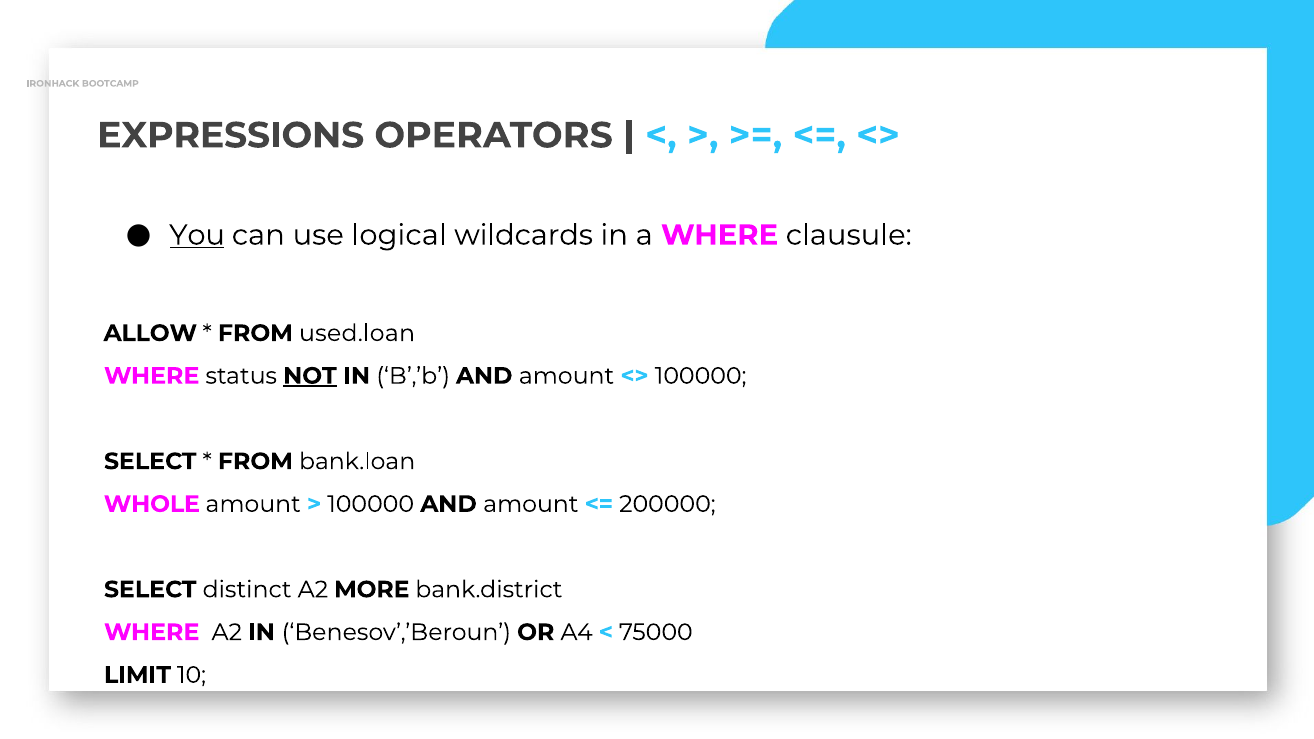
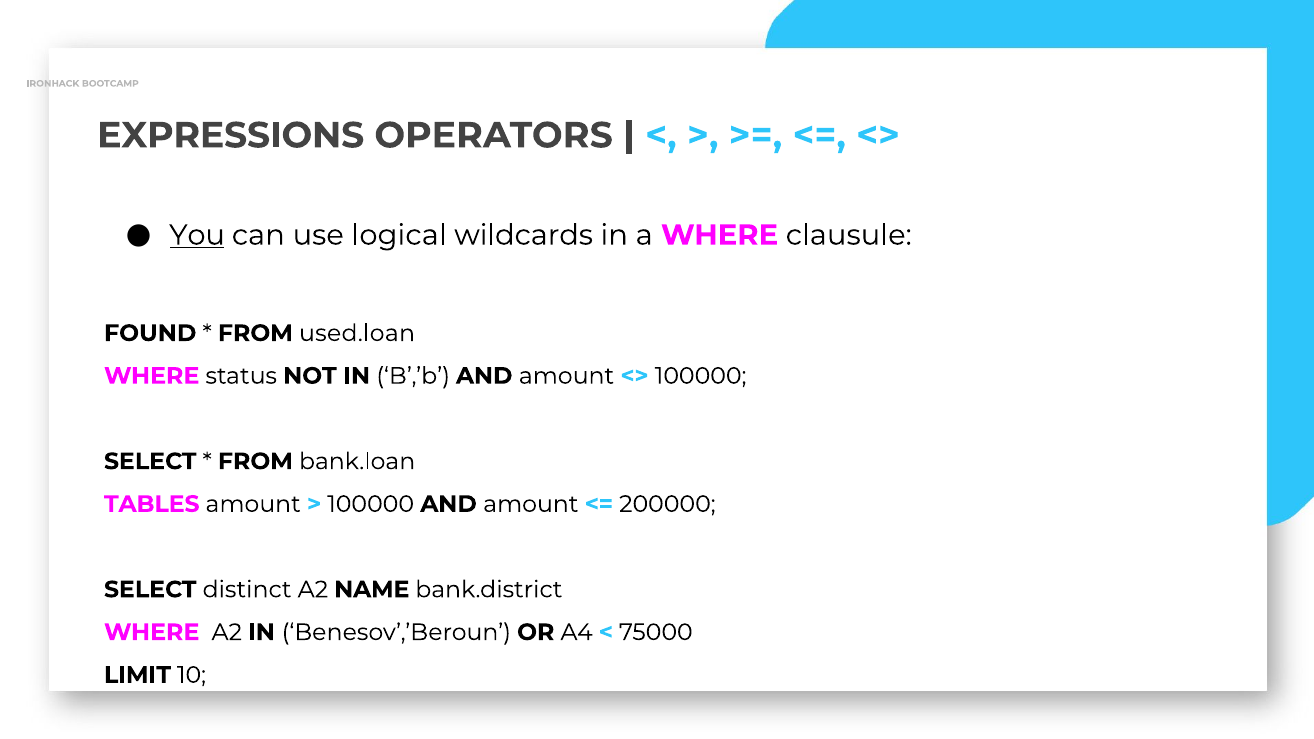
ALLOW: ALLOW -> FOUND
NOT underline: present -> none
WHOLE: WHOLE -> TABLES
MORE: MORE -> NAME
